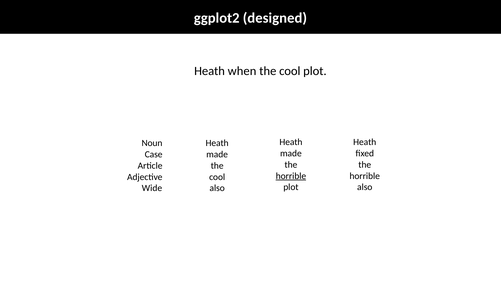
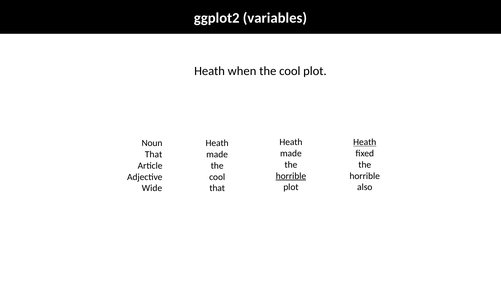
designed: designed -> variables
Heath at (365, 142) underline: none -> present
Case at (154, 154): Case -> That
also at (217, 188): also -> that
